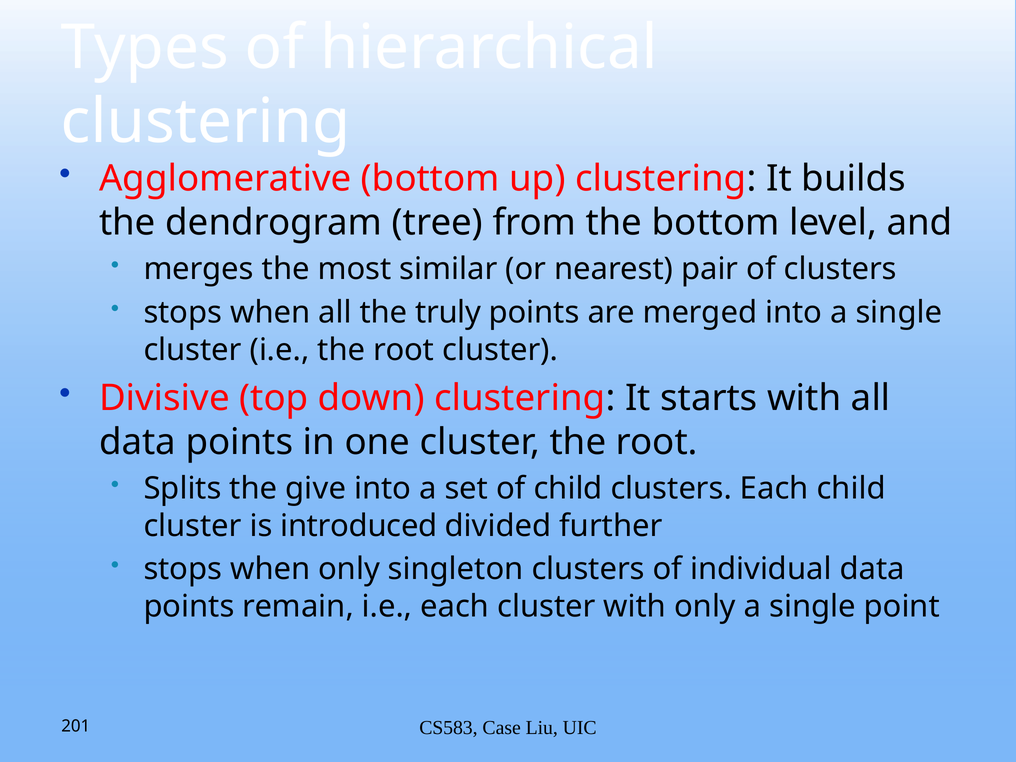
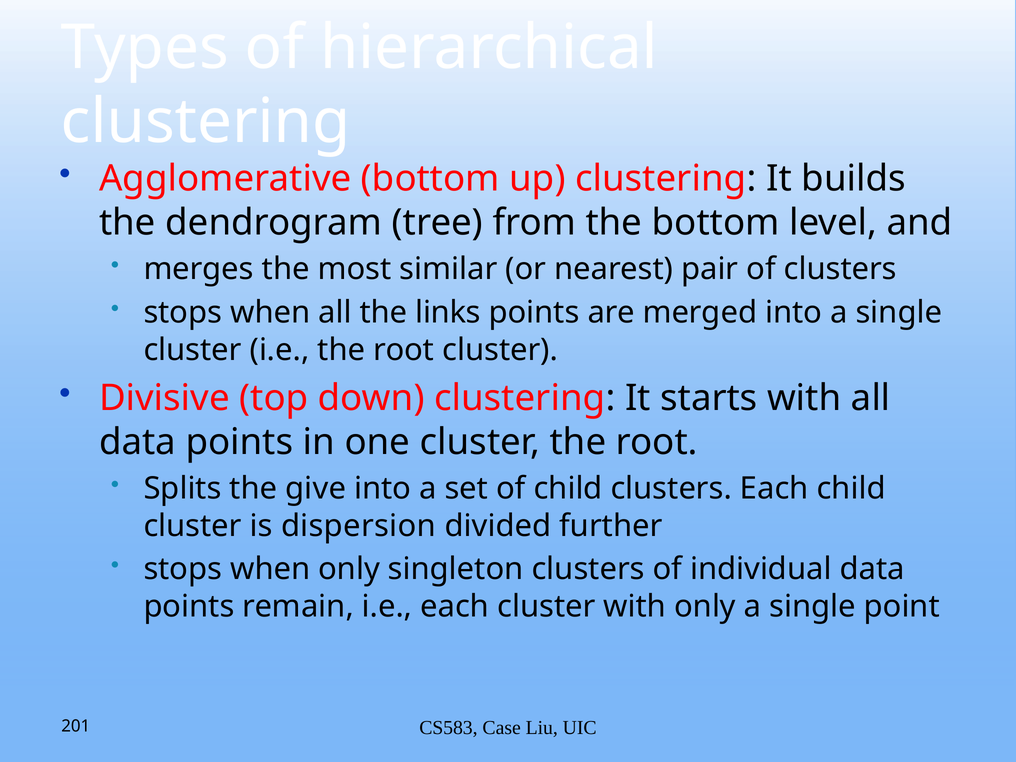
truly: truly -> links
introduced: introduced -> dispersion
